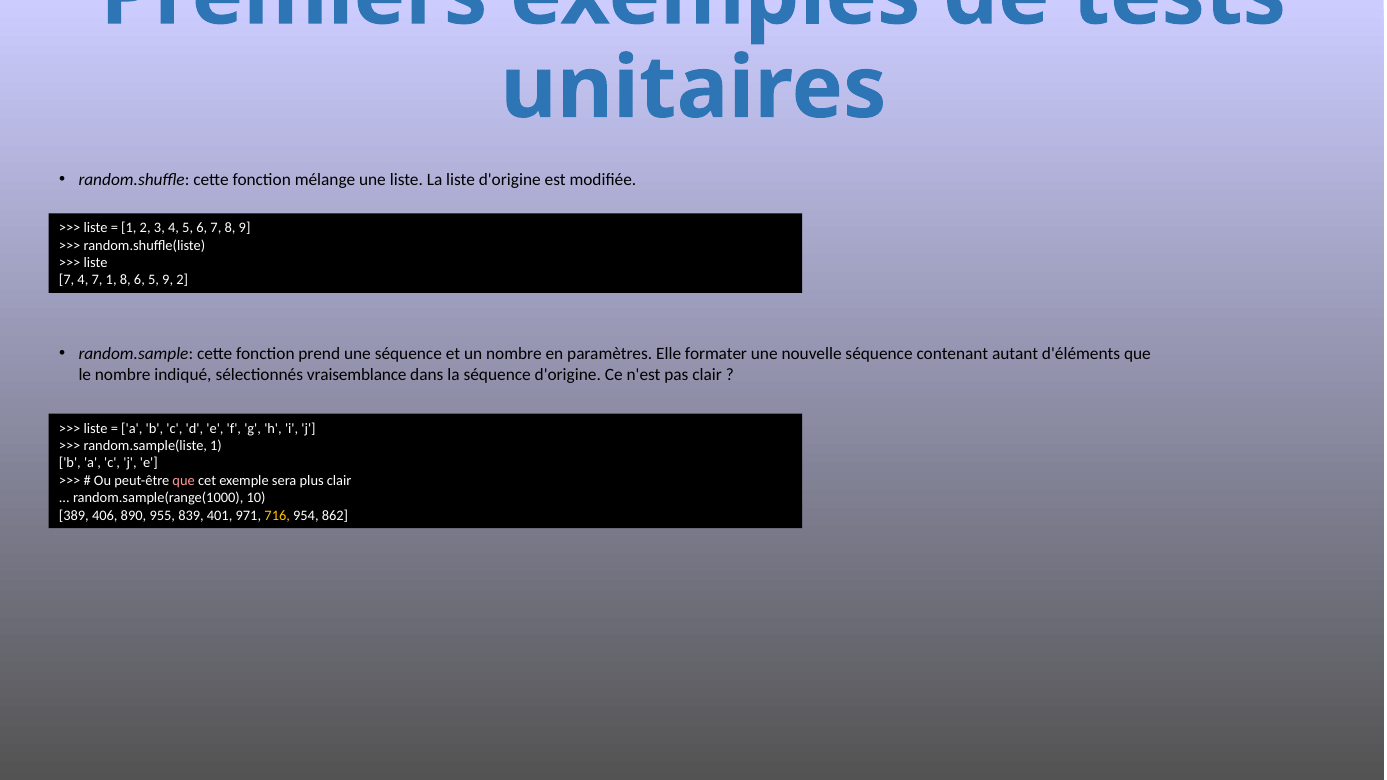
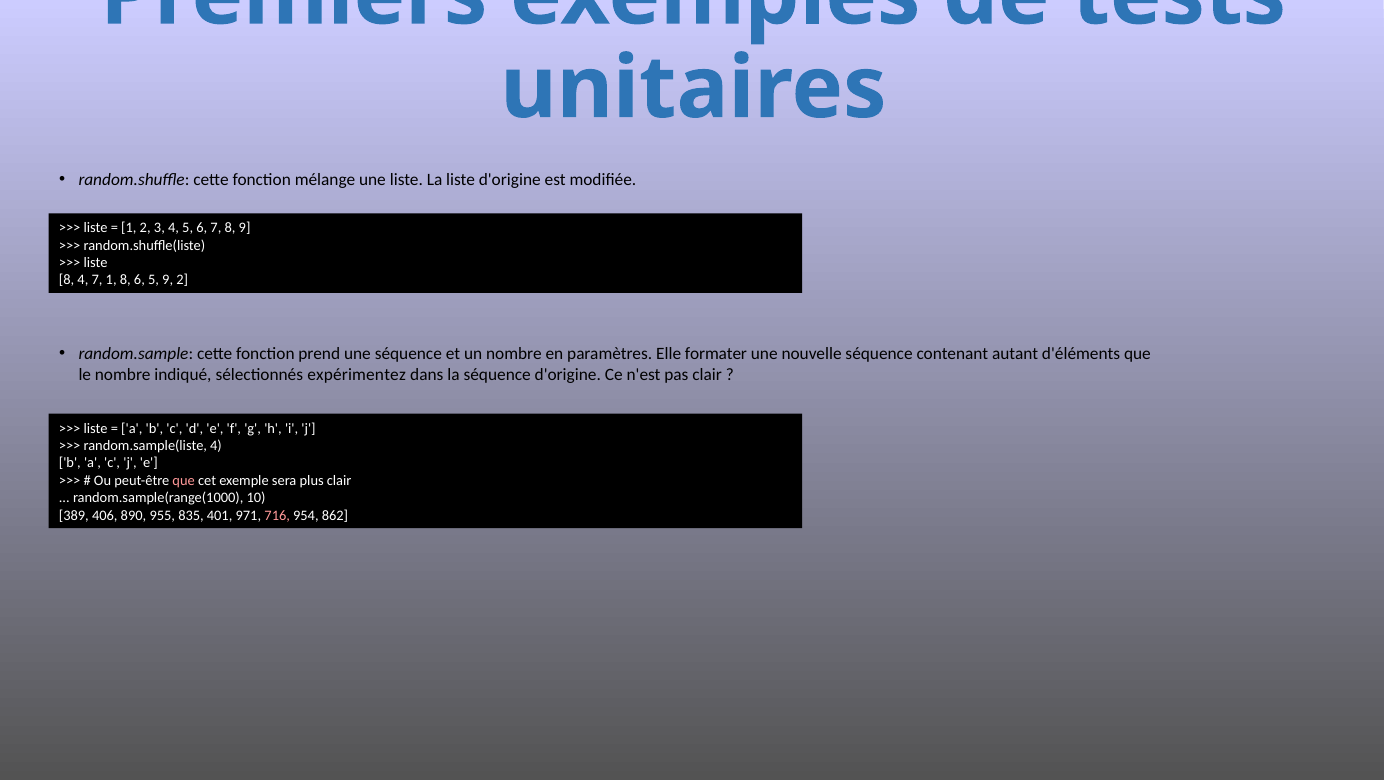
7 at (67, 280): 7 -> 8
vraisemblance: vraisemblance -> expérimentez
random.sample(liste 1: 1 -> 4
839: 839 -> 835
716 colour: yellow -> pink
